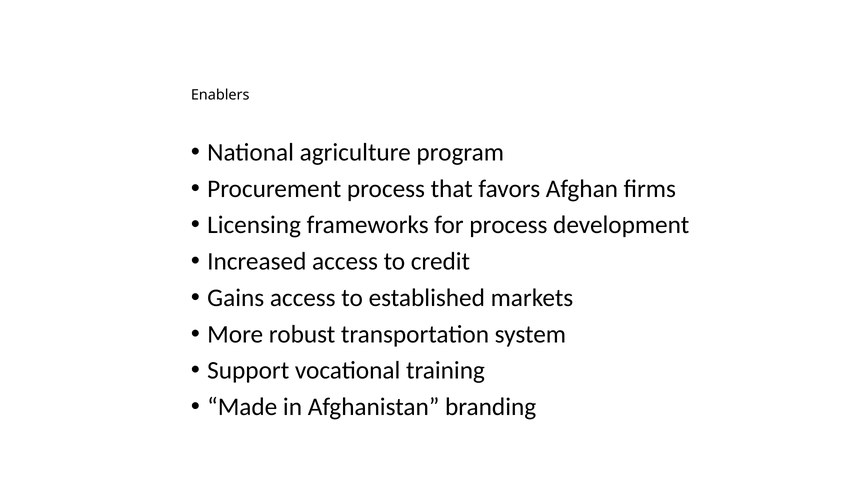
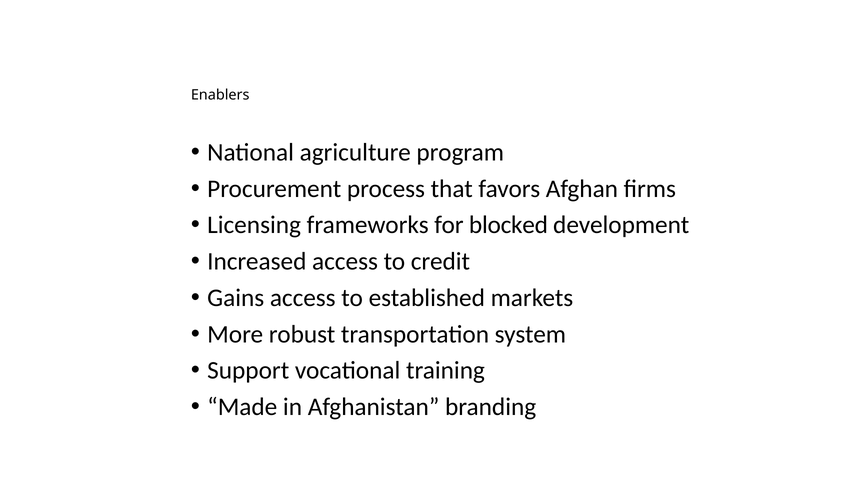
for process: process -> blocked
